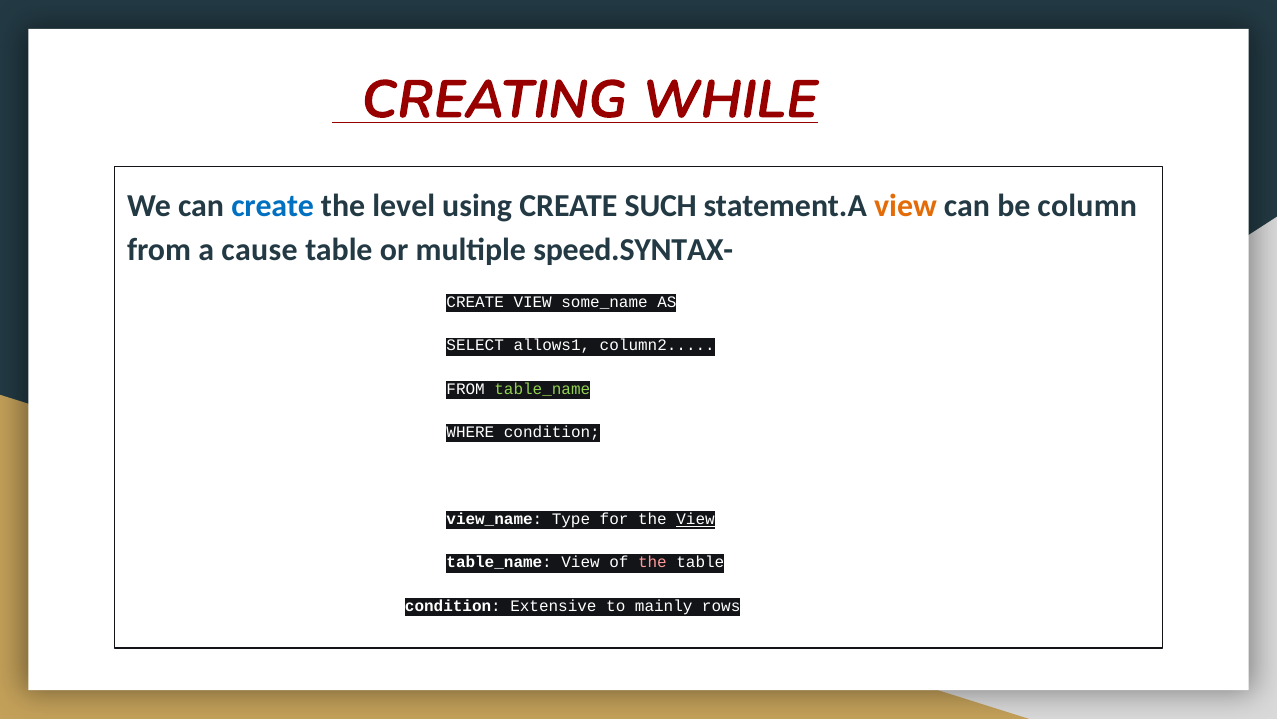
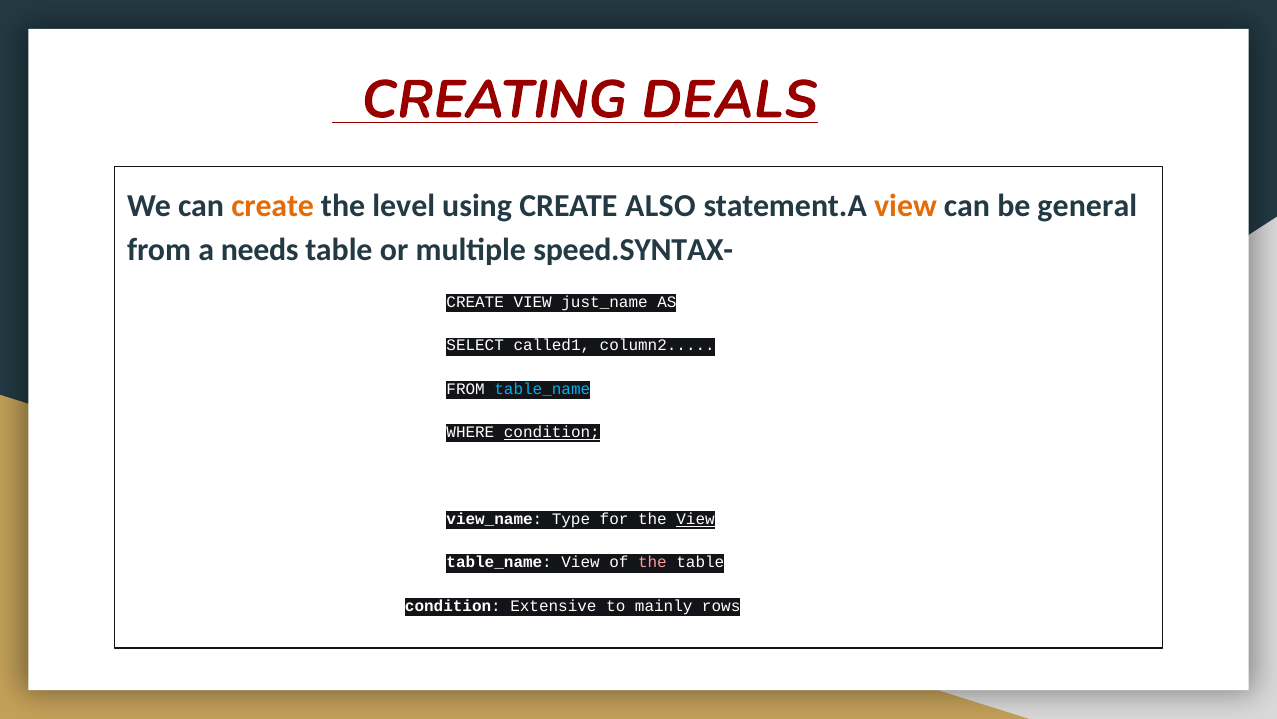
WHILE: WHILE -> DEALS
create at (273, 206) colour: blue -> orange
SUCH: SUCH -> ALSO
column: column -> general
cause: cause -> needs
some_name: some_name -> just_name
allows1: allows1 -> called1
table_name at (542, 389) colour: light green -> light blue
condition at (552, 432) underline: none -> present
